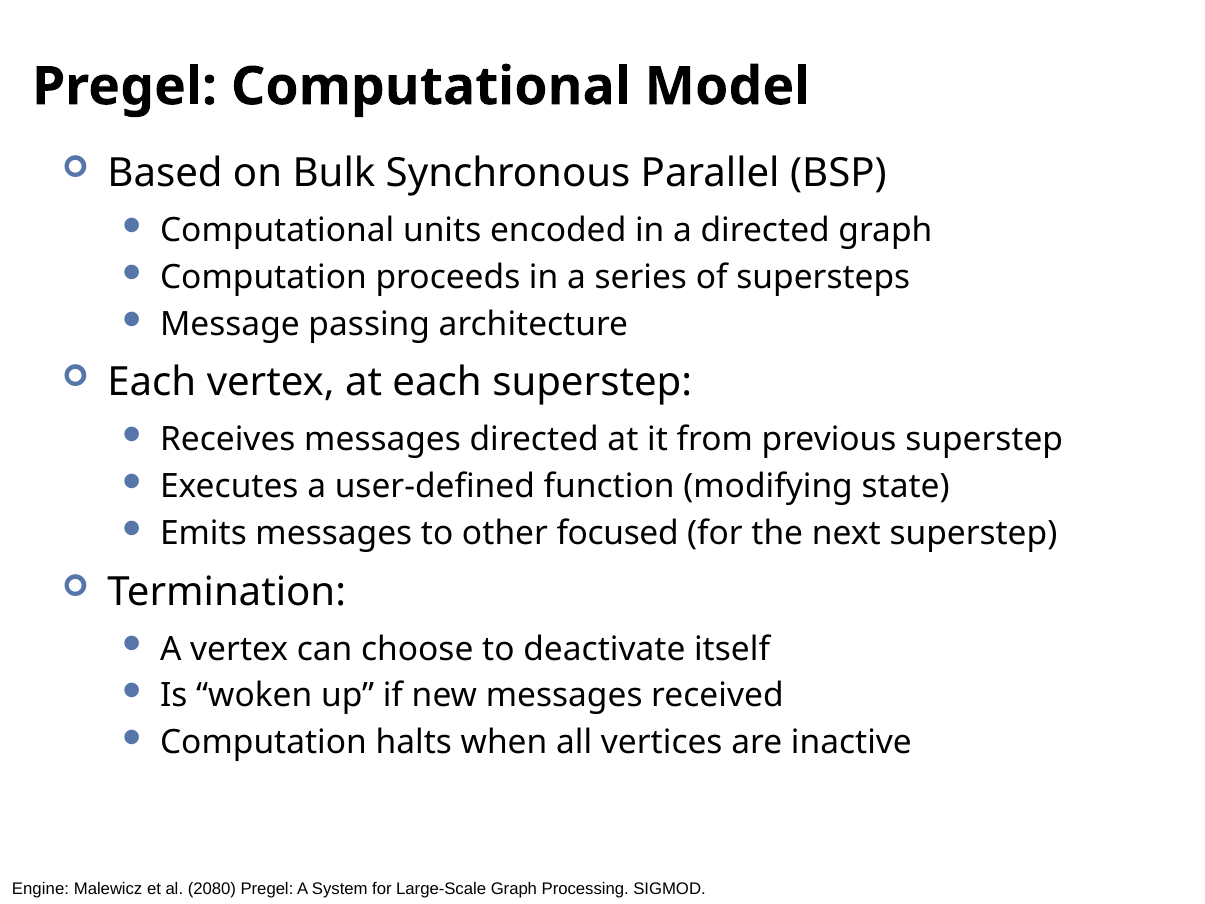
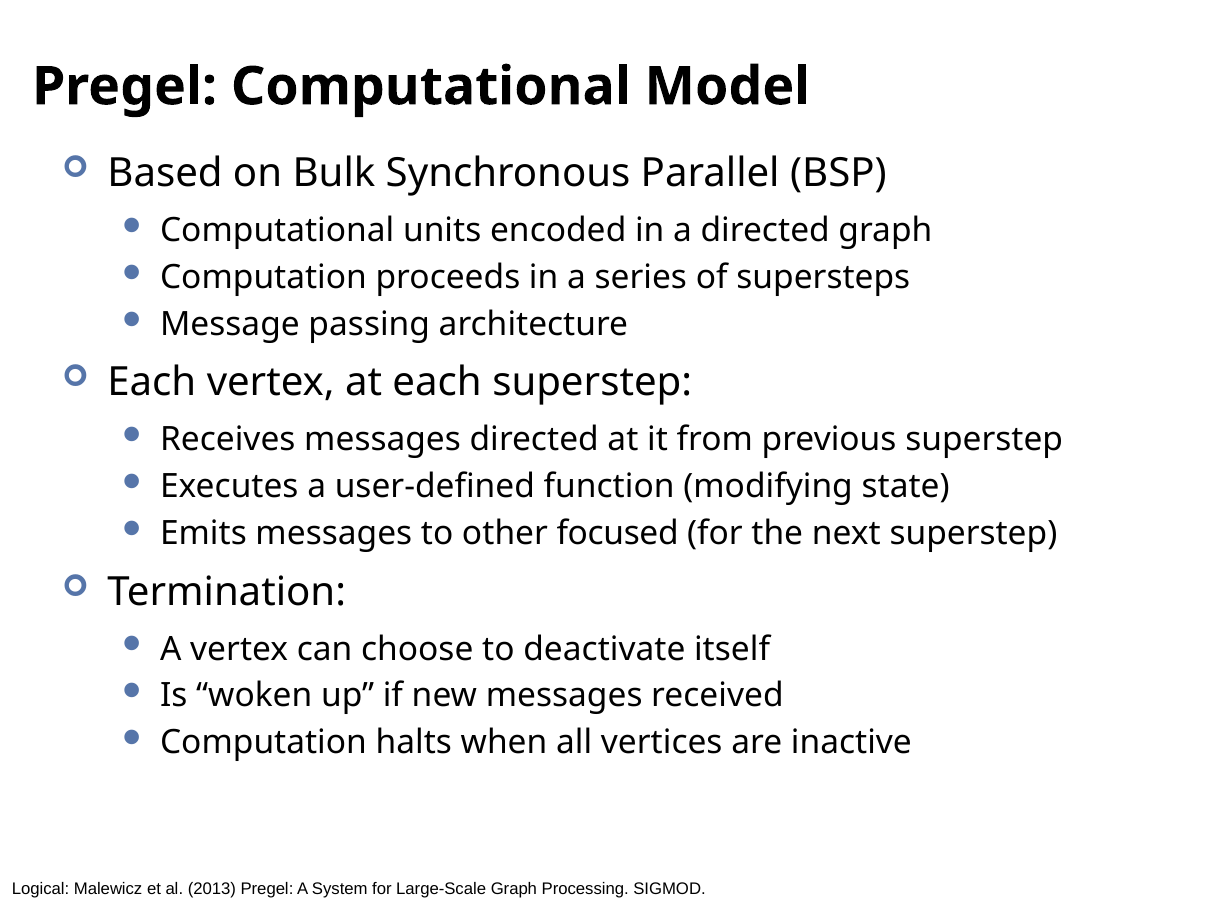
Engine: Engine -> Logical
2080: 2080 -> 2013
